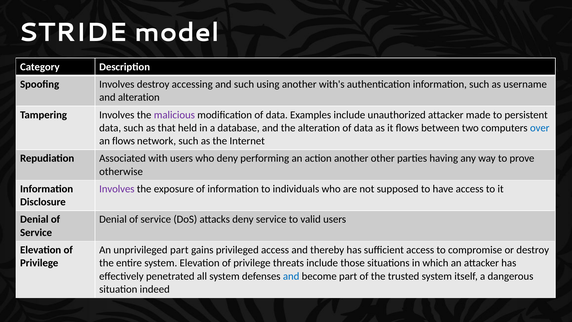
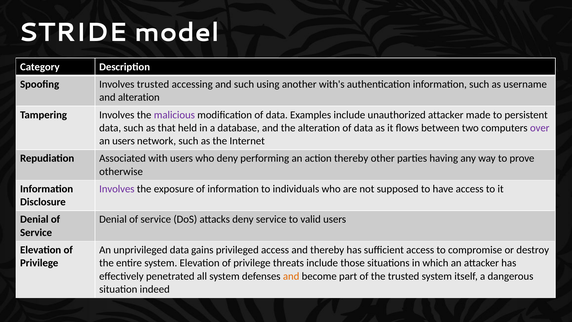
Involves destroy: destroy -> trusted
over colour: blue -> purple
an flows: flows -> users
action another: another -> thereby
unprivileged part: part -> data
and at (291, 276) colour: blue -> orange
